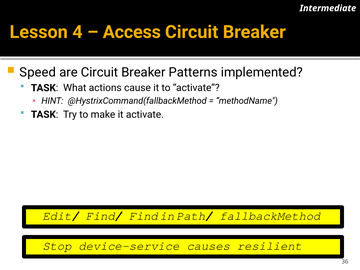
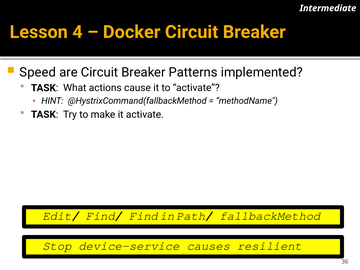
Access: Access -> Docker
